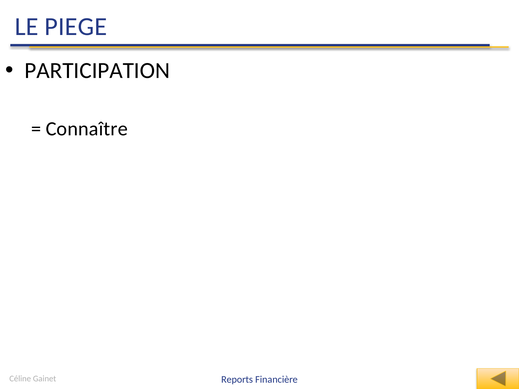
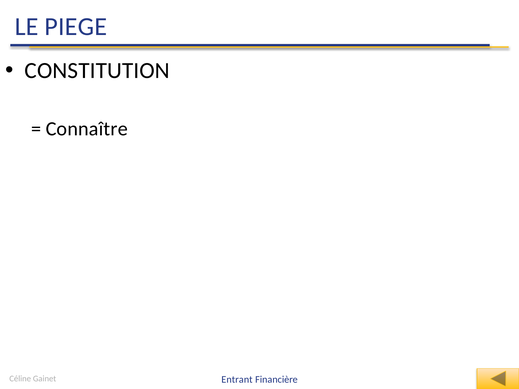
PARTICIPATION: PARTICIPATION -> CONSTITUTION
Reports: Reports -> Entrant
